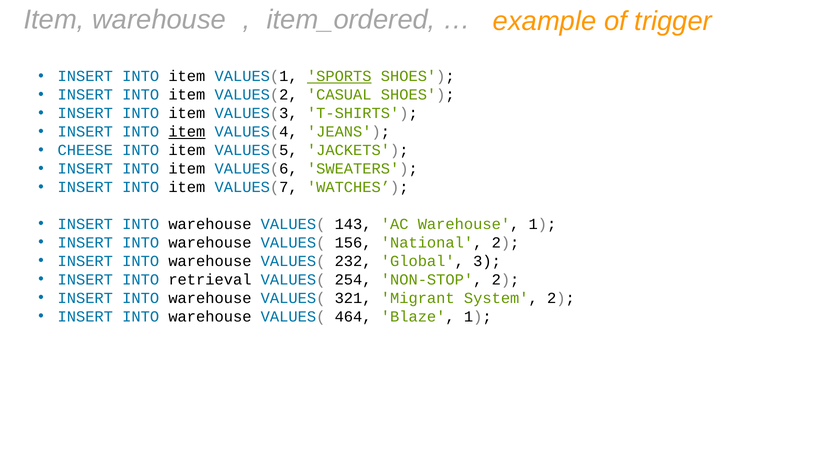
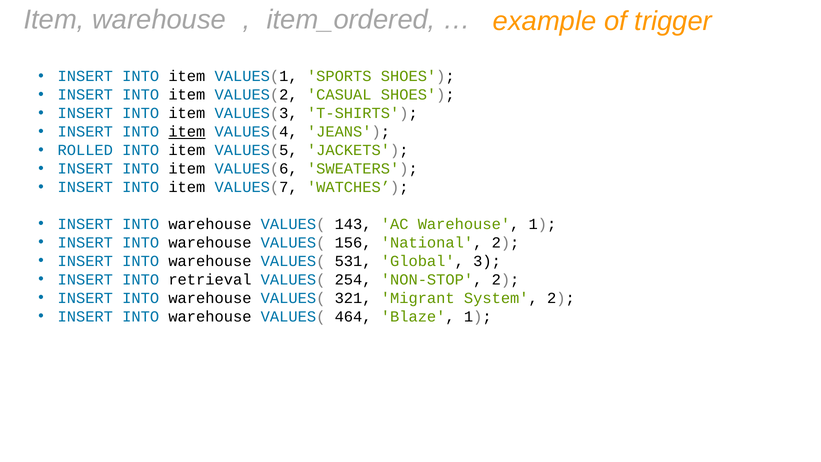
SPORTS underline: present -> none
CHEESE: CHEESE -> ROLLED
232: 232 -> 531
